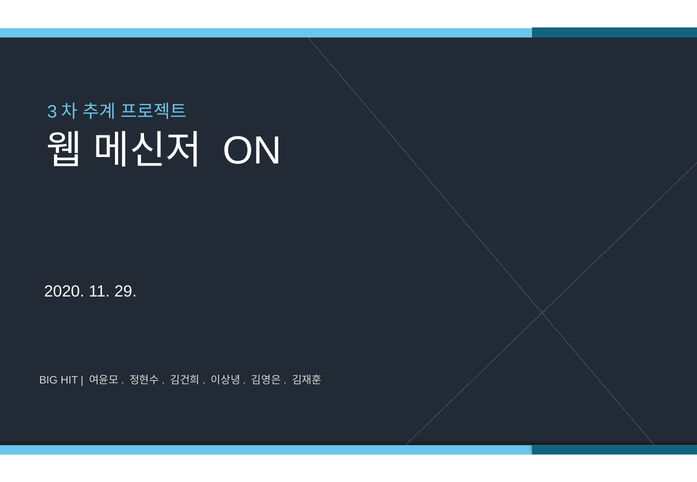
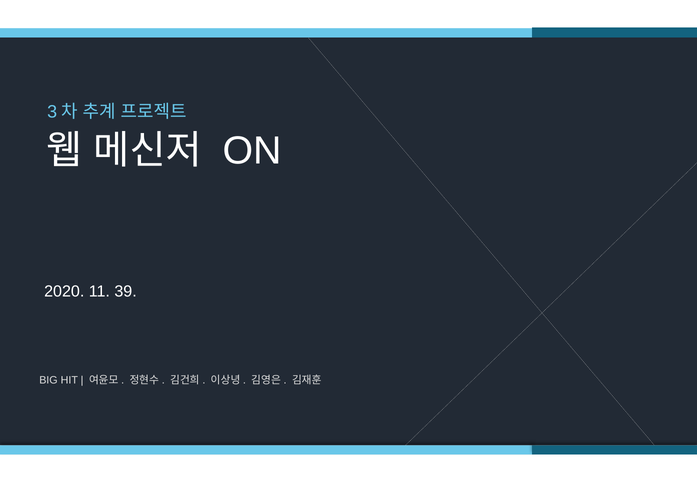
29: 29 -> 39
